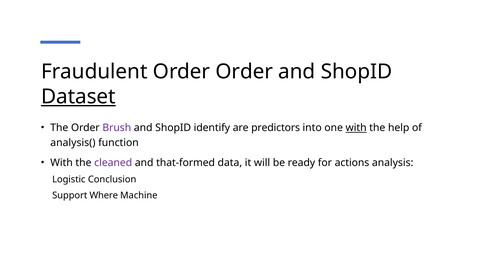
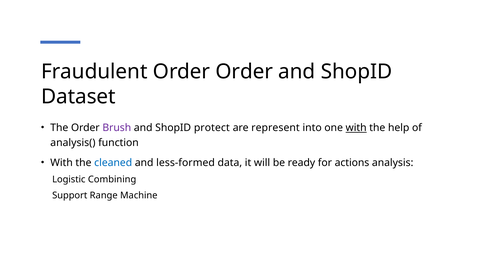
Dataset underline: present -> none
identify: identify -> protect
predictors: predictors -> represent
cleaned colour: purple -> blue
that-formed: that-formed -> less-formed
Conclusion: Conclusion -> Combining
Where: Where -> Range
